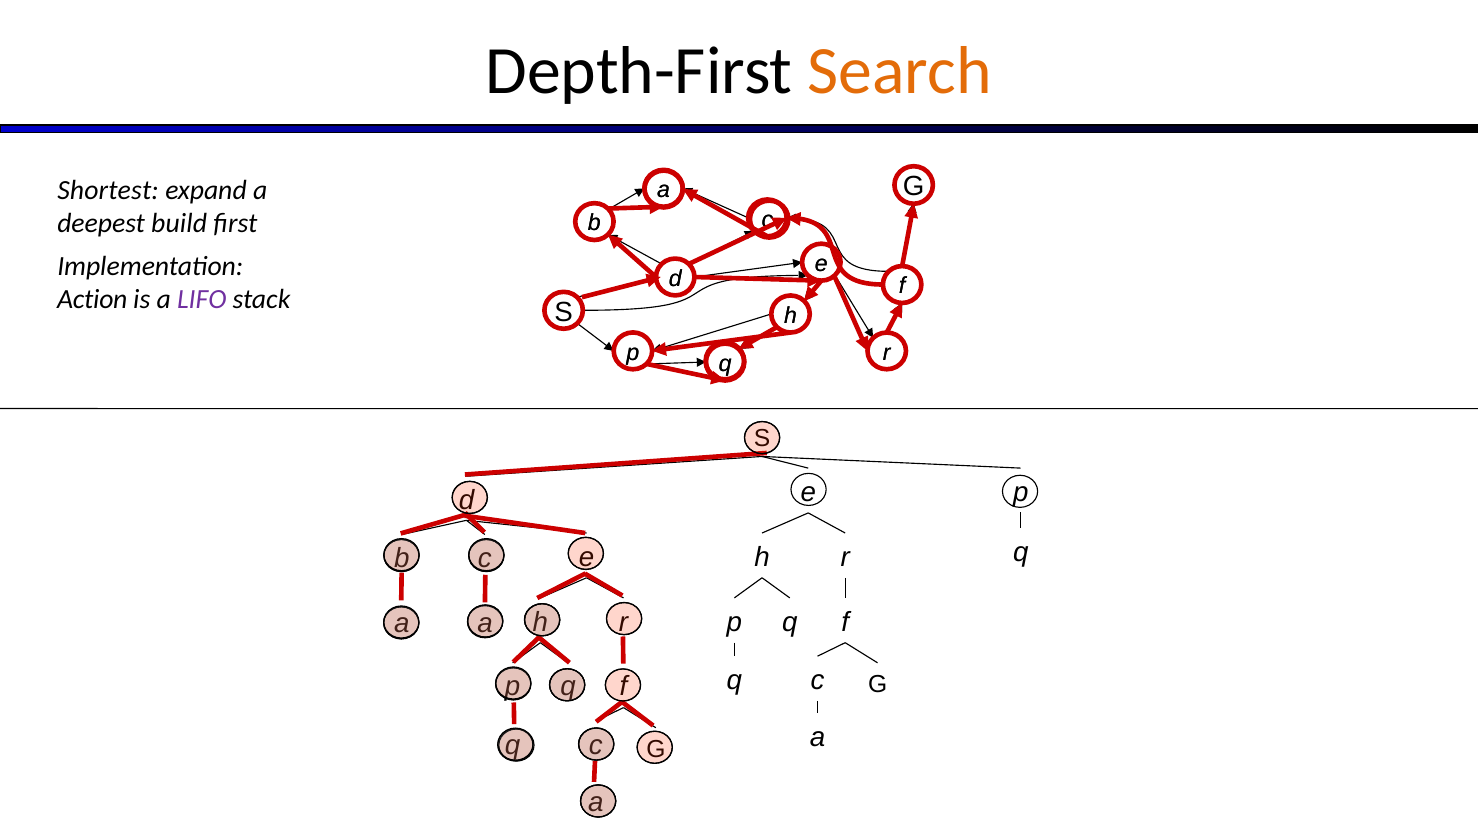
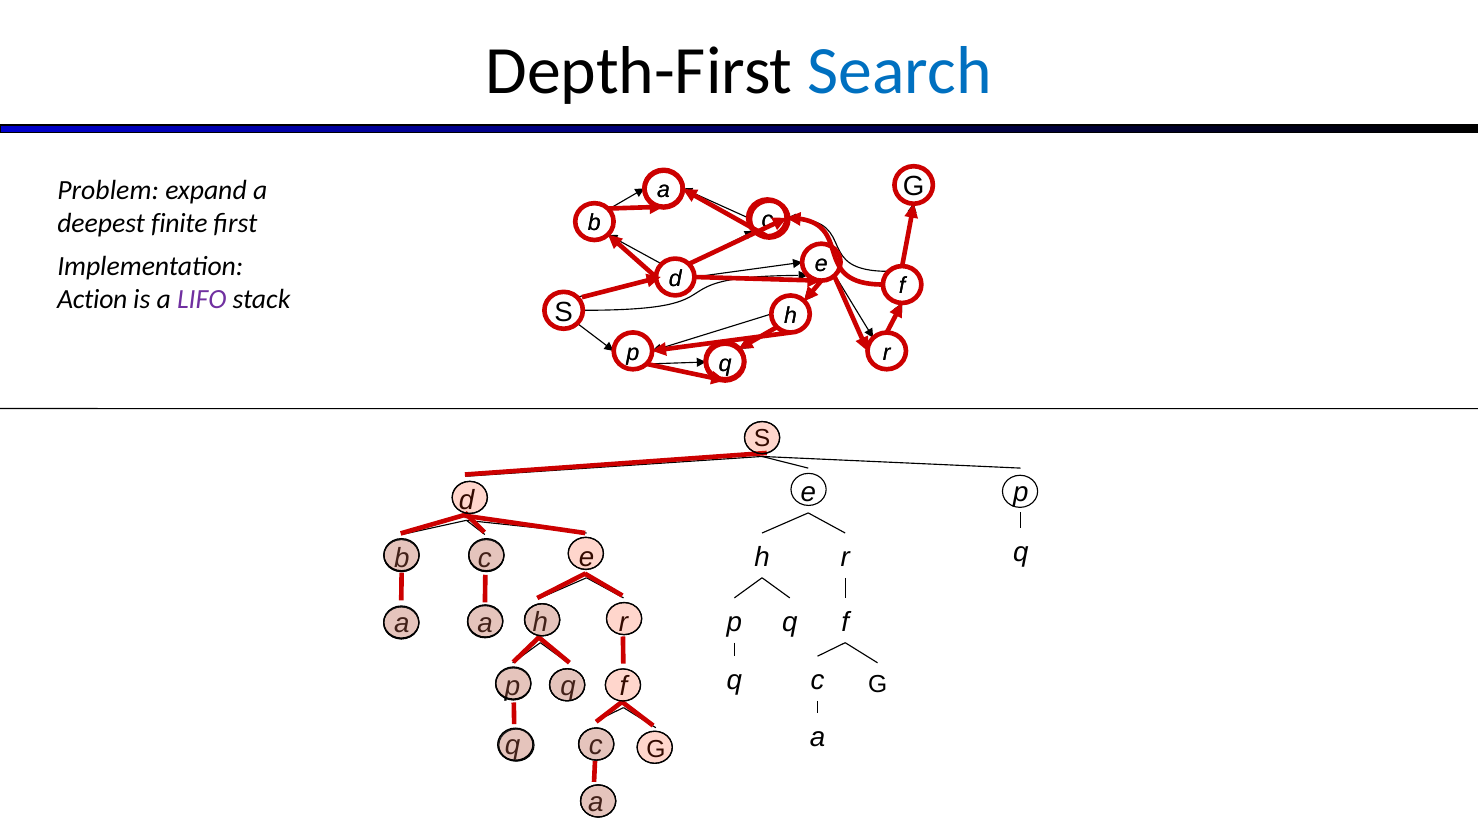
Search colour: orange -> blue
Shortest: Shortest -> Problem
build: build -> finite
